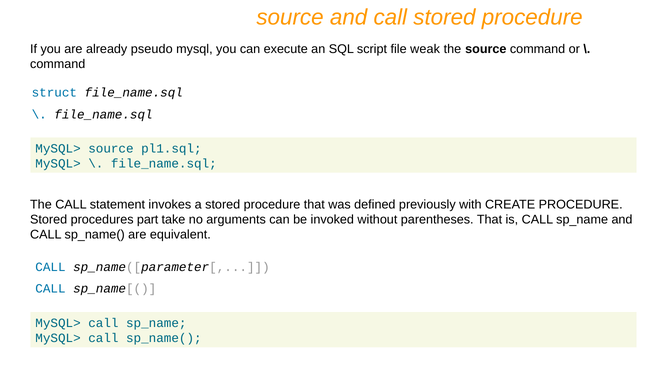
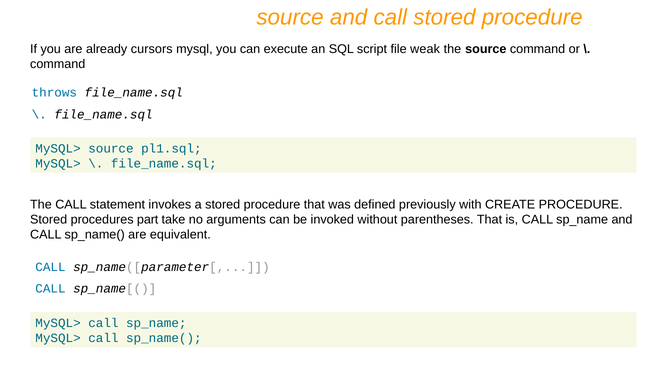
pseudo: pseudo -> cursors
struct: struct -> throws
